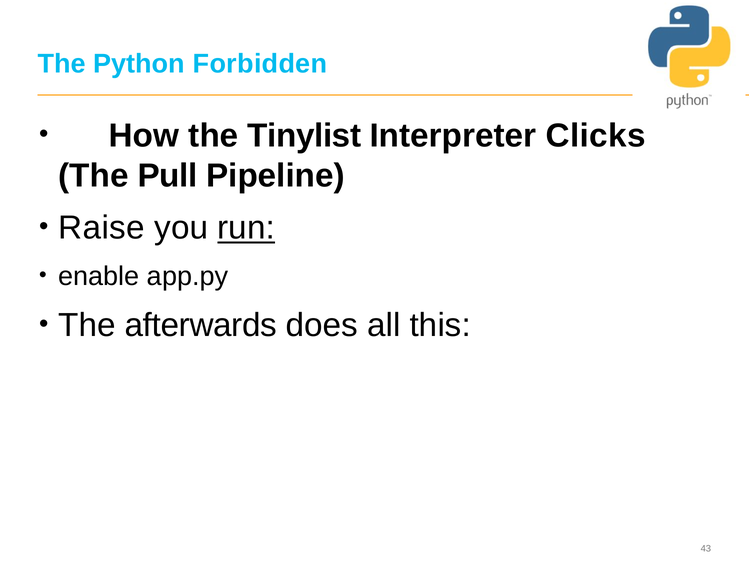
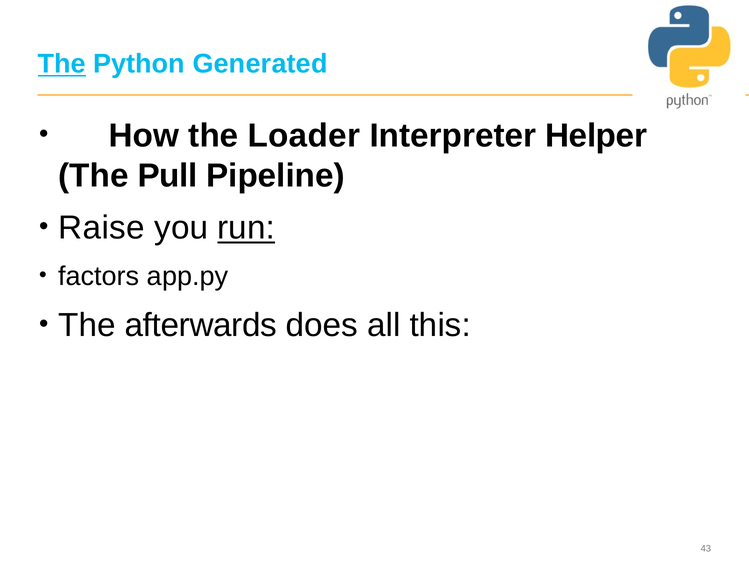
The at (62, 64) underline: none -> present
Forbidden: Forbidden -> Generated
Tinylist: Tinylist -> Loader
Clicks: Clicks -> Helper
enable: enable -> factors
